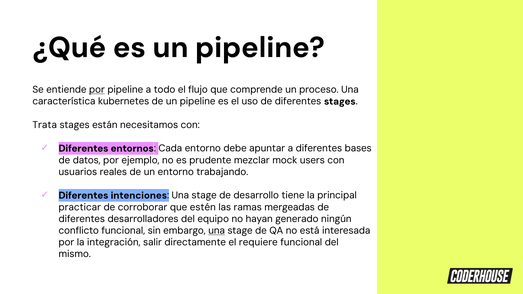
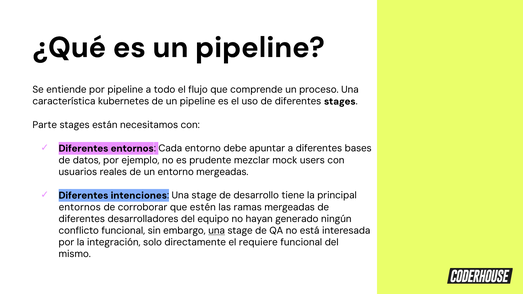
por at (97, 90) underline: present -> none
Trata: Trata -> Parte
entorno trabajando: trabajando -> mergeadas
practicar at (80, 207): practicar -> entornos
salir: salir -> solo
